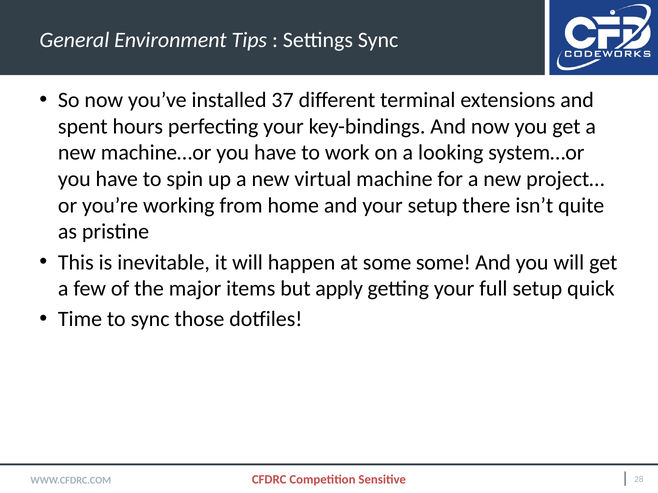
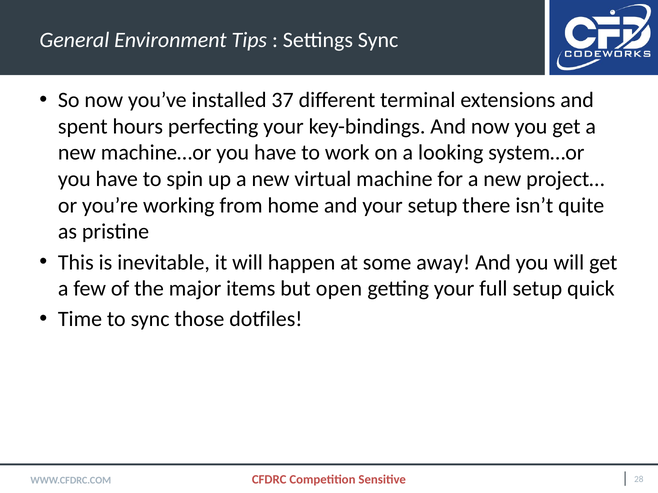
some some: some -> away
apply: apply -> open
